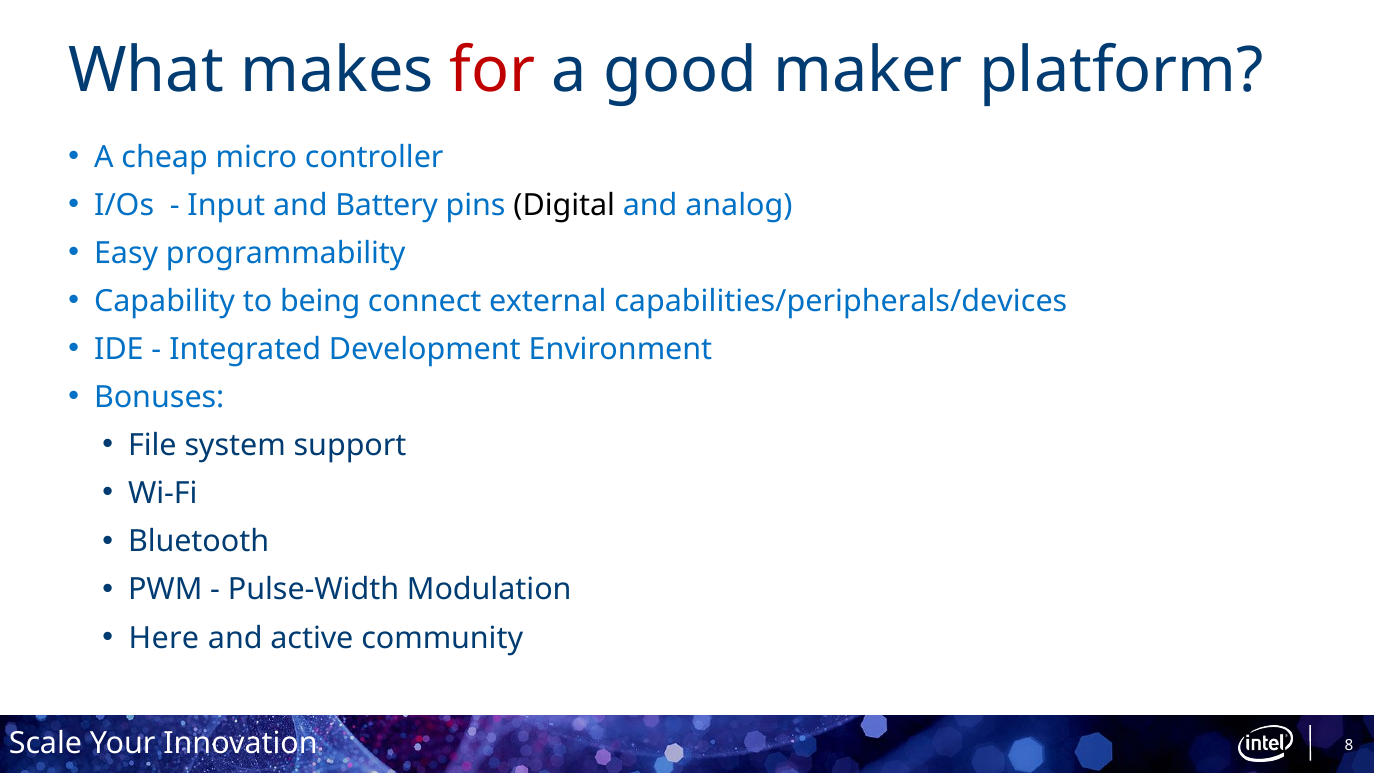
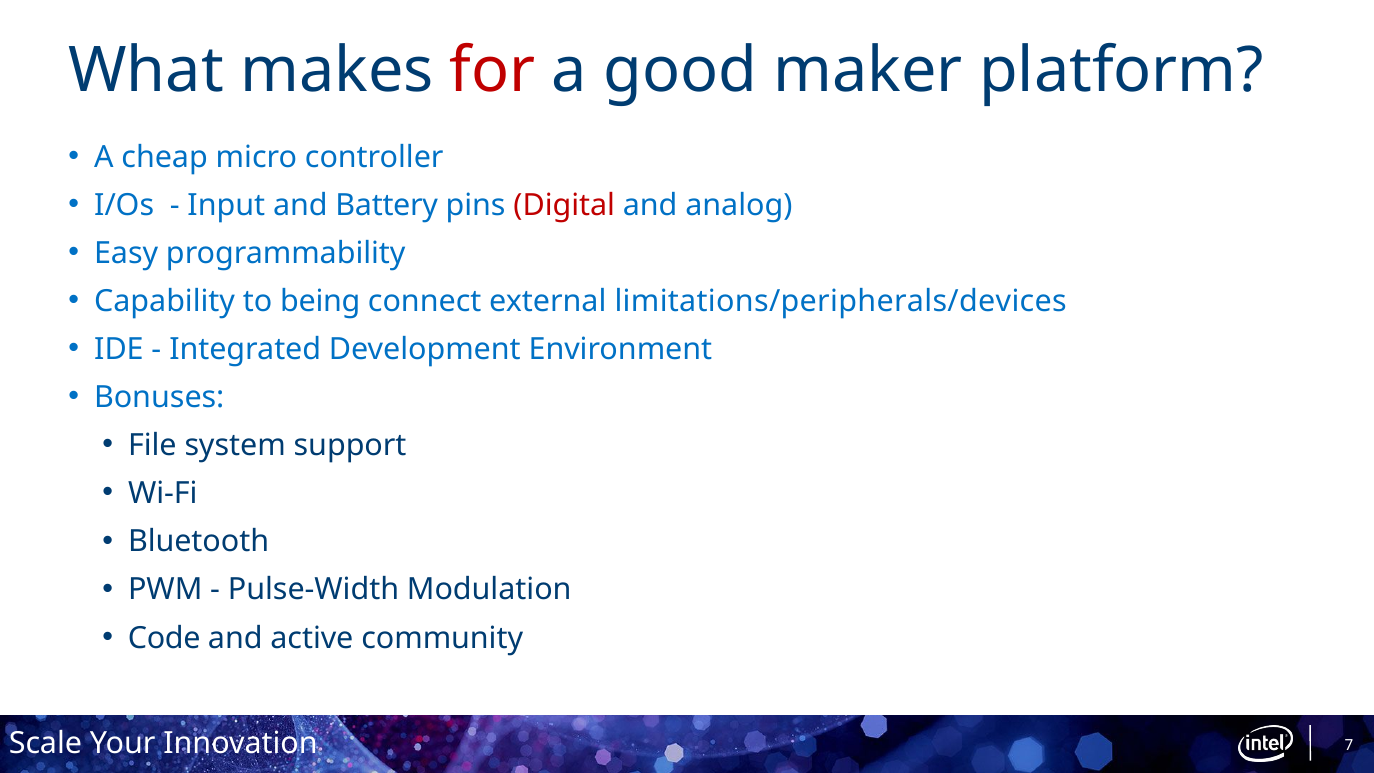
Digital colour: black -> red
capabilities/peripherals/devices: capabilities/peripherals/devices -> limitations/peripherals/devices
Here: Here -> Code
8: 8 -> 7
